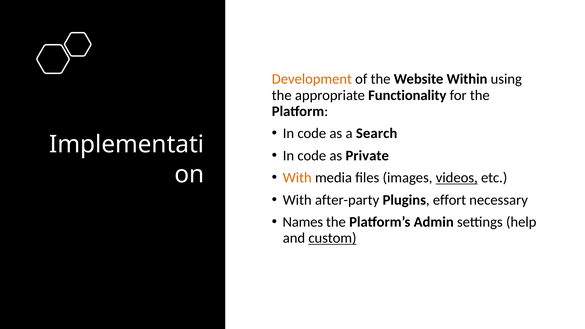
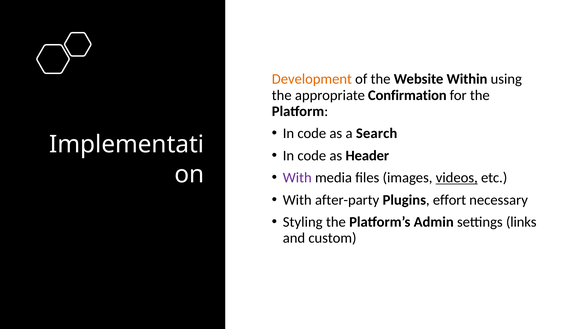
Functionality: Functionality -> Confirmation
Private: Private -> Header
With at (297, 178) colour: orange -> purple
Names: Names -> Styling
help: help -> links
custom underline: present -> none
